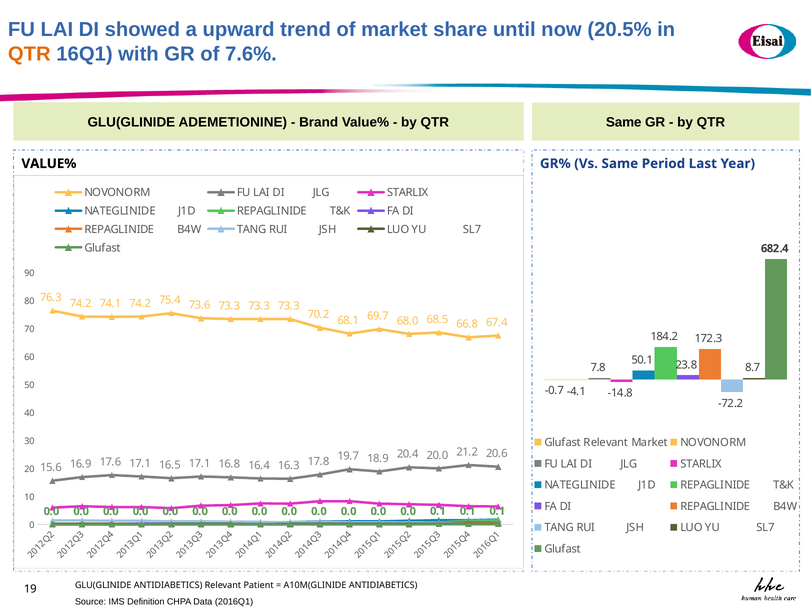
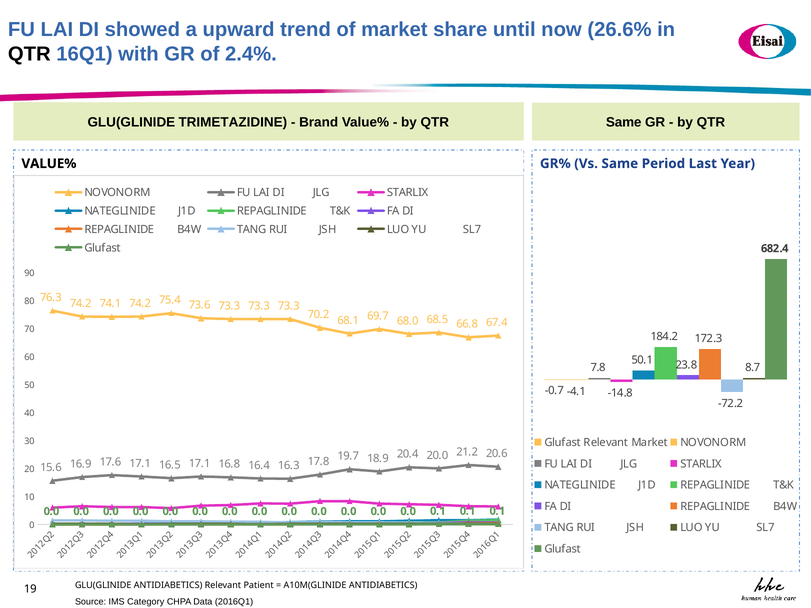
20.5%: 20.5% -> 26.6%
QTR at (29, 54) colour: orange -> black
7.6%: 7.6% -> 2.4%
ADEMETIONINE: ADEMETIONINE -> TRIMETAZIDINE
Definition: Definition -> Category
